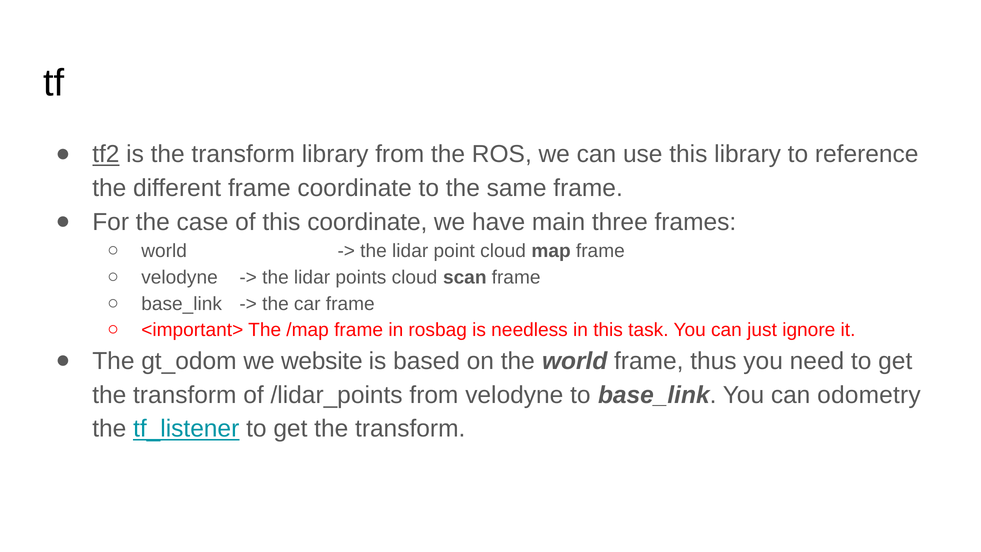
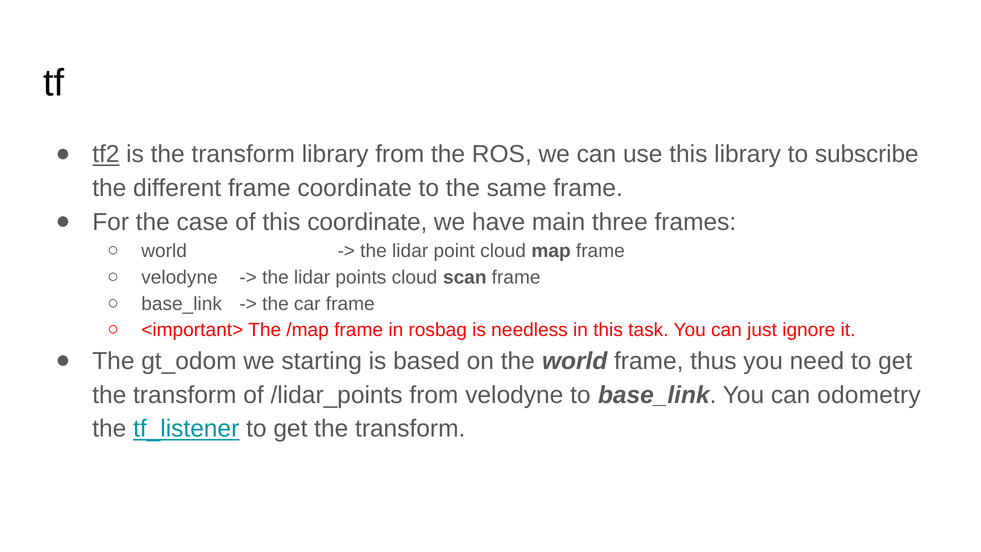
reference: reference -> subscribe
website: website -> starting
